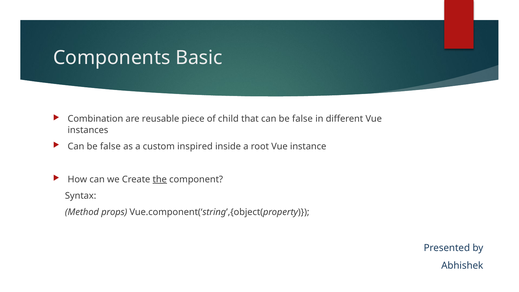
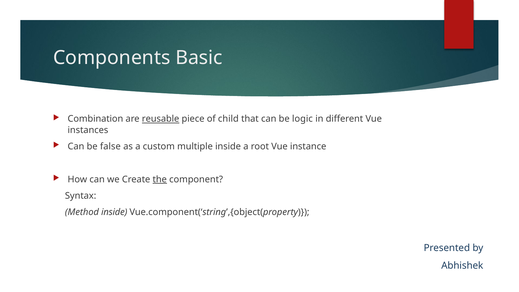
reusable underline: none -> present
that can be false: false -> logic
inspired: inspired -> multiple
Method props: props -> inside
